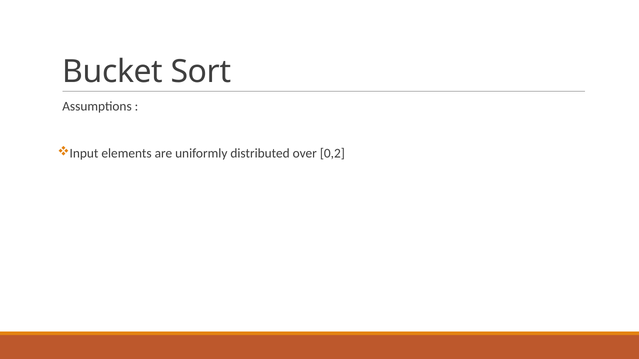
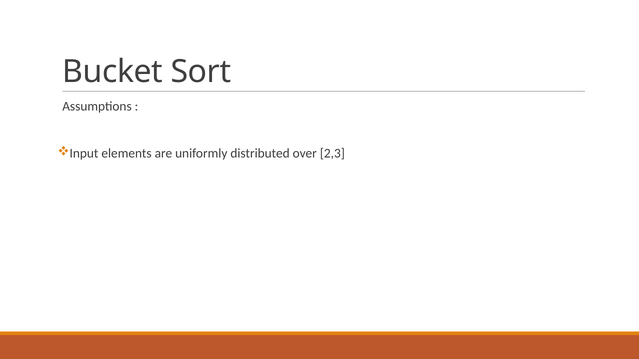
0,2: 0,2 -> 2,3
